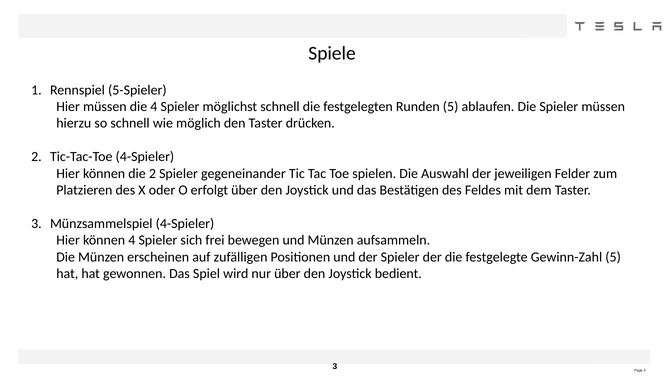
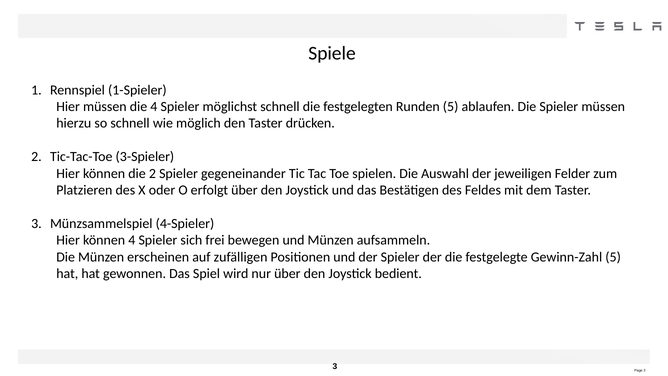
5-Spieler: 5-Spieler -> 1-Spieler
Tic-Tac-Toe 4-Spieler: 4-Spieler -> 3-Spieler
